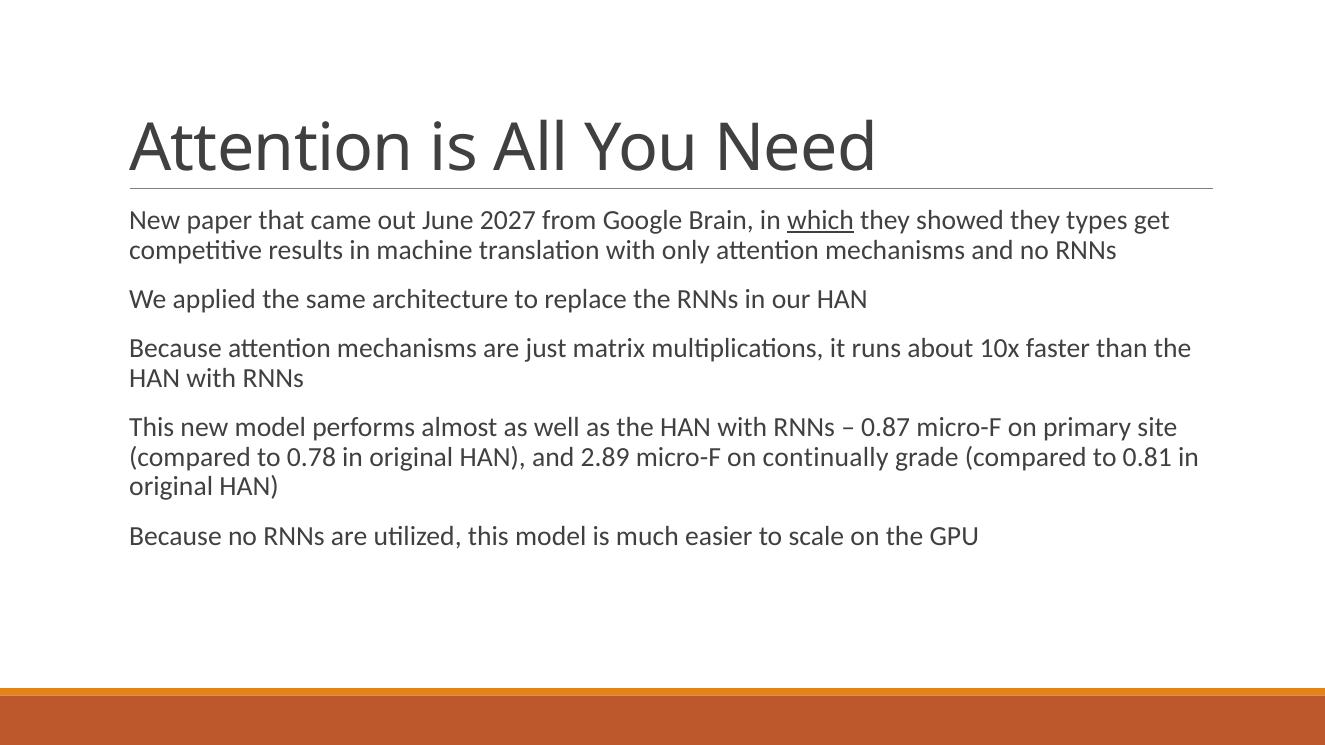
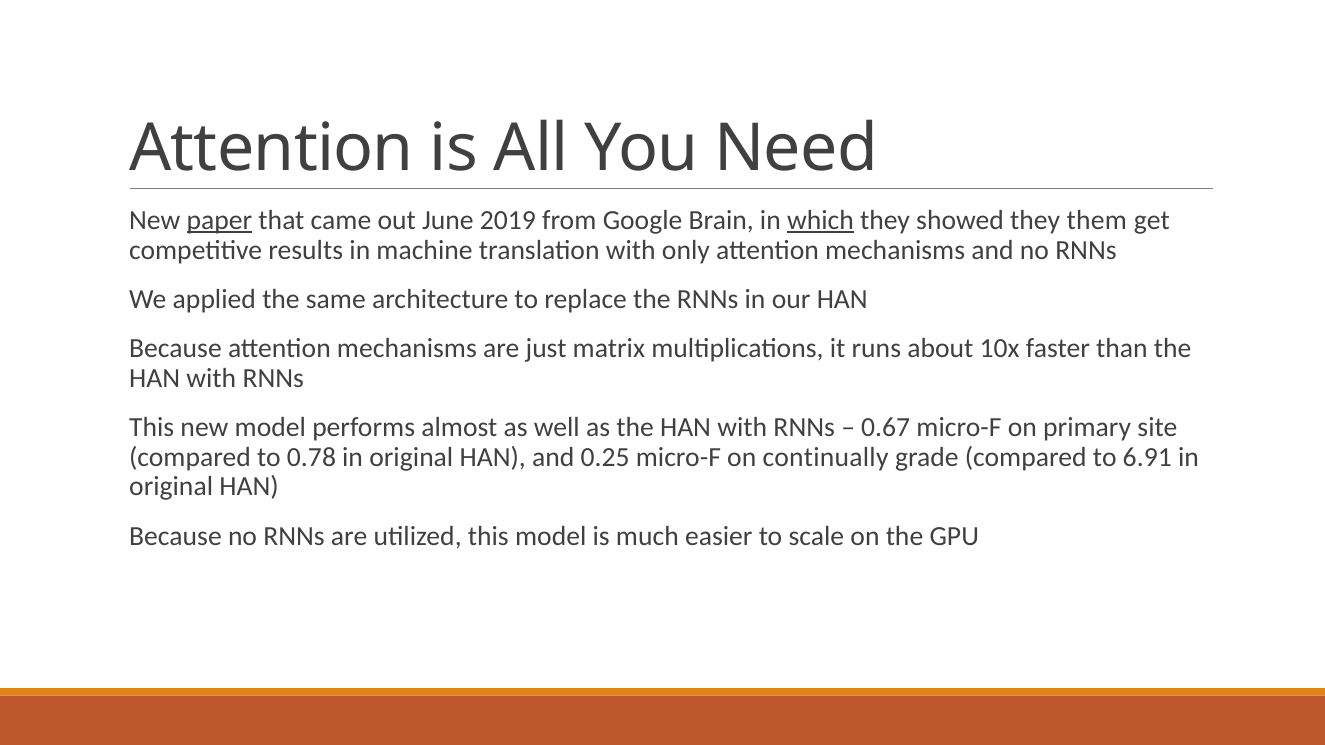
paper underline: none -> present
2027: 2027 -> 2019
types: types -> them
0.87: 0.87 -> 0.67
2.89: 2.89 -> 0.25
0.81: 0.81 -> 6.91
